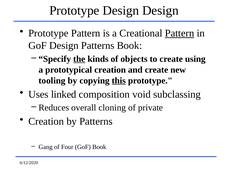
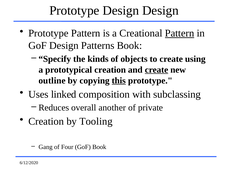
the underline: present -> none
create at (157, 70) underline: none -> present
tooling: tooling -> outline
void: void -> with
cloning: cloning -> another
by Patterns: Patterns -> Tooling
